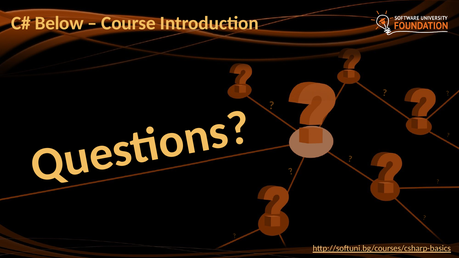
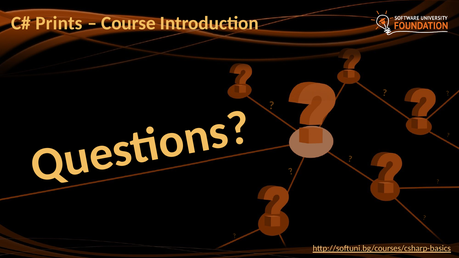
Below: Below -> Prints
